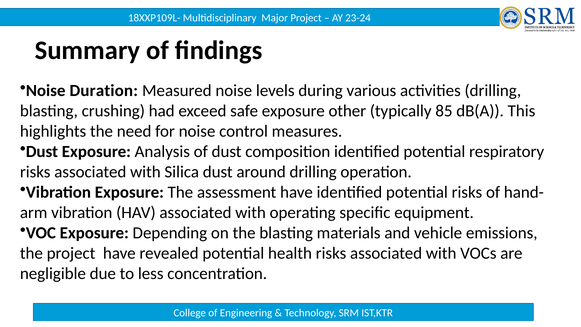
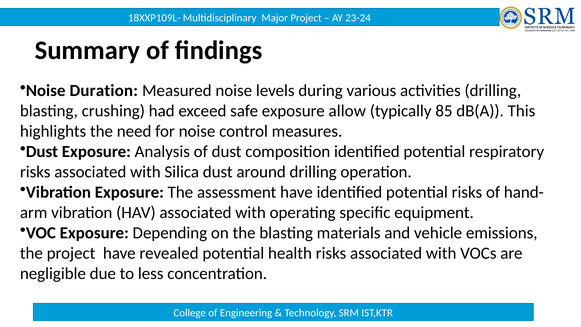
other: other -> allow
